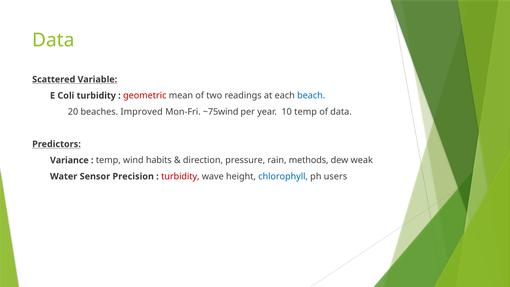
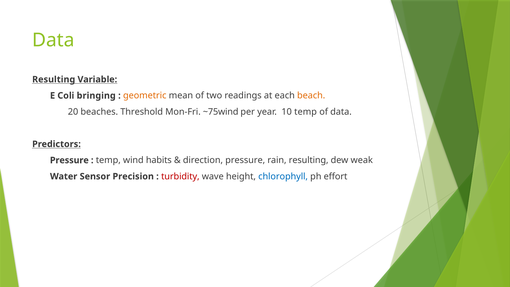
Scattered at (54, 79): Scattered -> Resulting
Coli turbidity: turbidity -> bringing
geometric colour: red -> orange
beach colour: blue -> orange
Improved: Improved -> Threshold
Variance at (69, 160): Variance -> Pressure
rain methods: methods -> resulting
users: users -> effort
